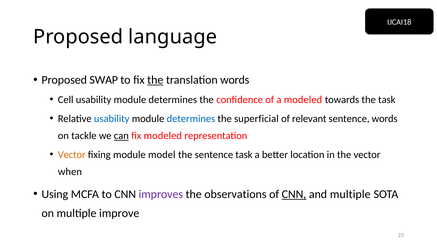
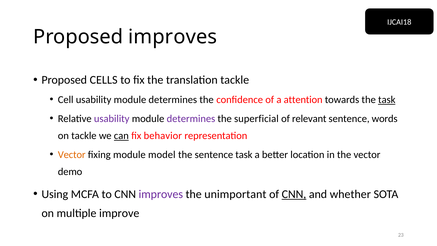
Proposed language: language -> improves
SWAP: SWAP -> CELLS
the at (155, 80) underline: present -> none
translation words: words -> tackle
a modeled: modeled -> attention
task at (387, 100) underline: none -> present
usability at (112, 119) colour: blue -> purple
determines at (191, 119) colour: blue -> purple
fix modeled: modeled -> behavior
when: when -> demo
observations: observations -> unimportant
and multiple: multiple -> whether
